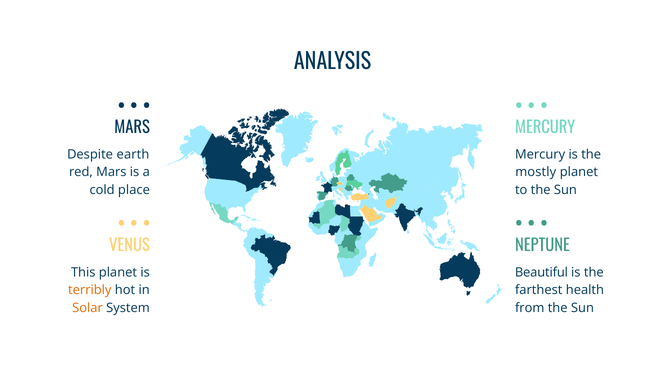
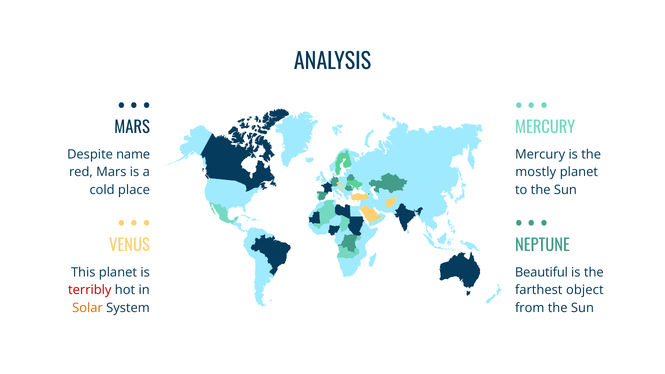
earth: earth -> name
terribly colour: orange -> red
health: health -> object
